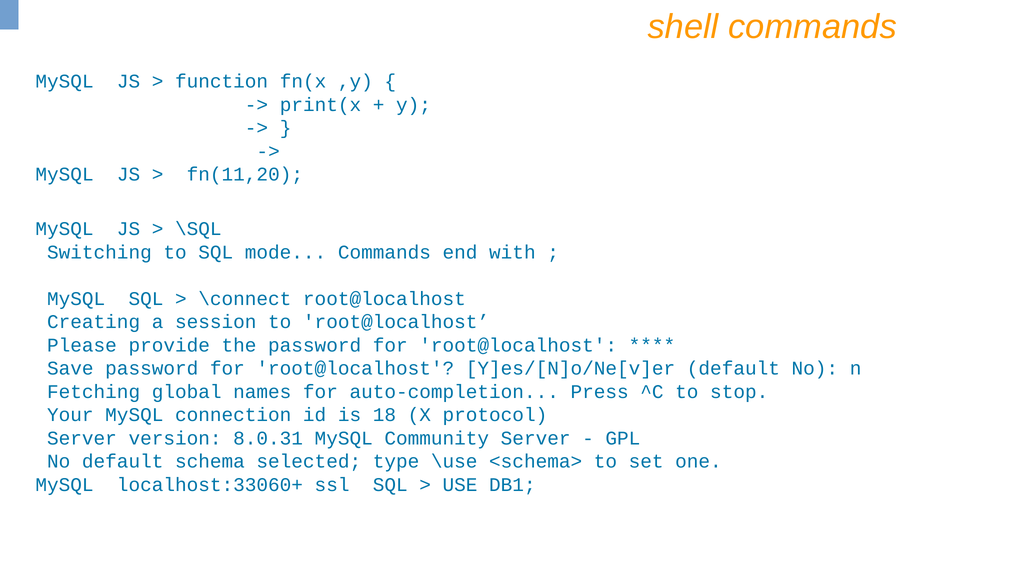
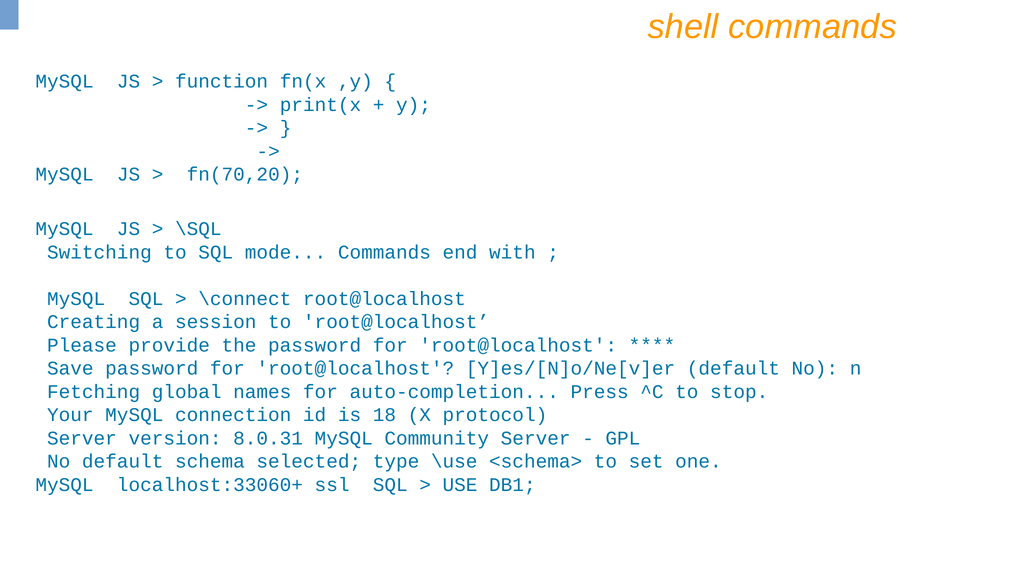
fn(11,20: fn(11,20 -> fn(70,20
